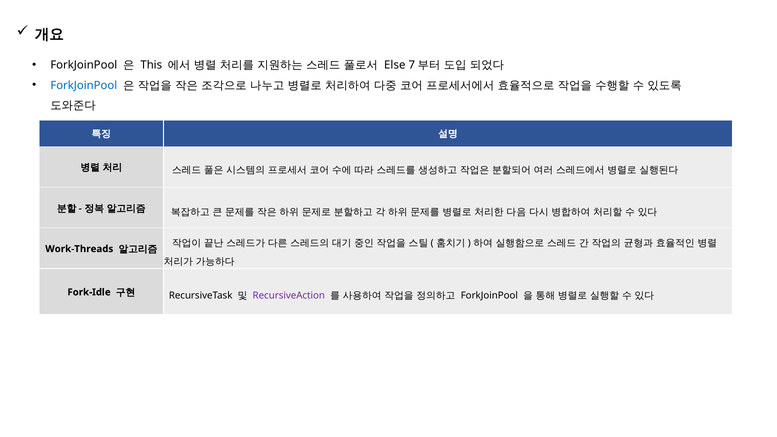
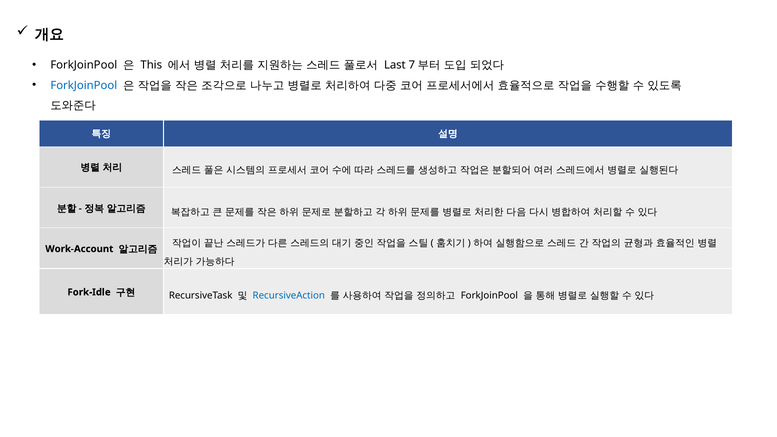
Else: Else -> Last
Work-Threads: Work-Threads -> Work-Account
RecursiveAction colour: purple -> blue
